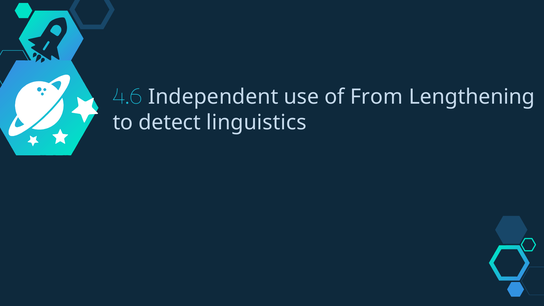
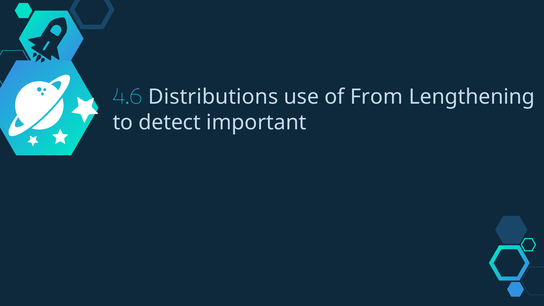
Independent: Independent -> Distributions
linguistics: linguistics -> important
